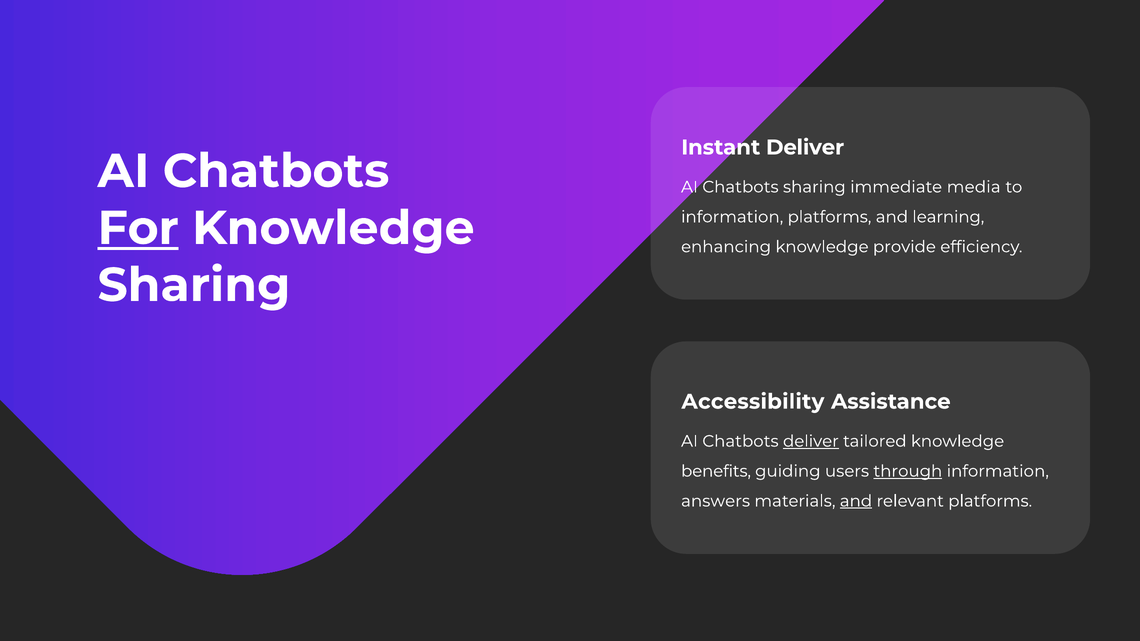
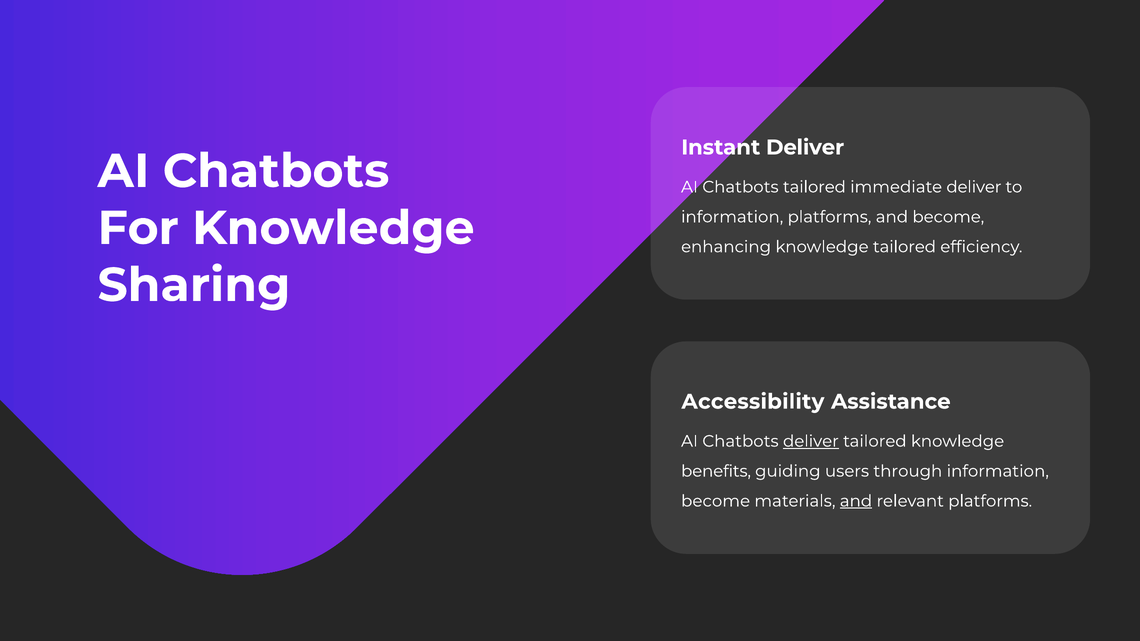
Chatbots sharing: sharing -> tailored
immediate media: media -> deliver
and learning: learning -> become
For underline: present -> none
knowledge provide: provide -> tailored
through underline: present -> none
answers at (716, 501): answers -> become
